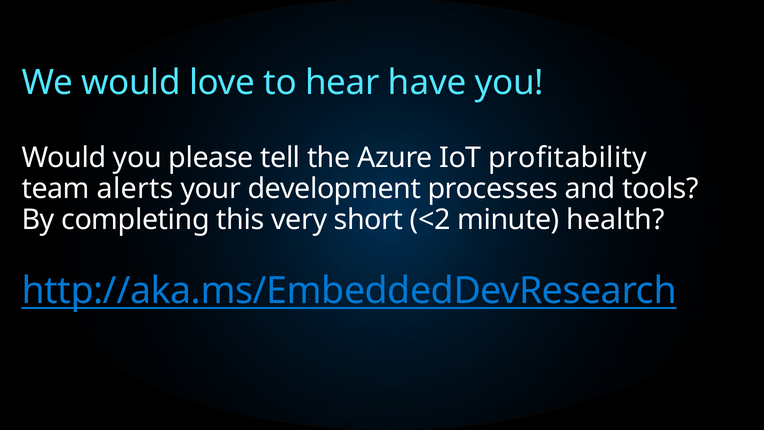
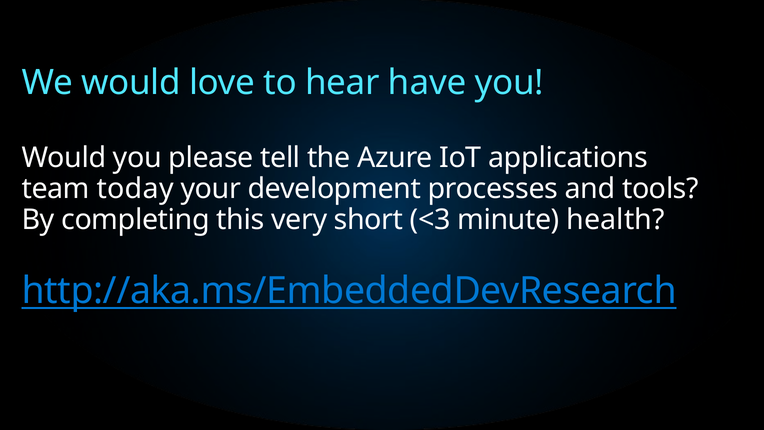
profitability: profitability -> applications
alerts: alerts -> today
<2: <2 -> <3
